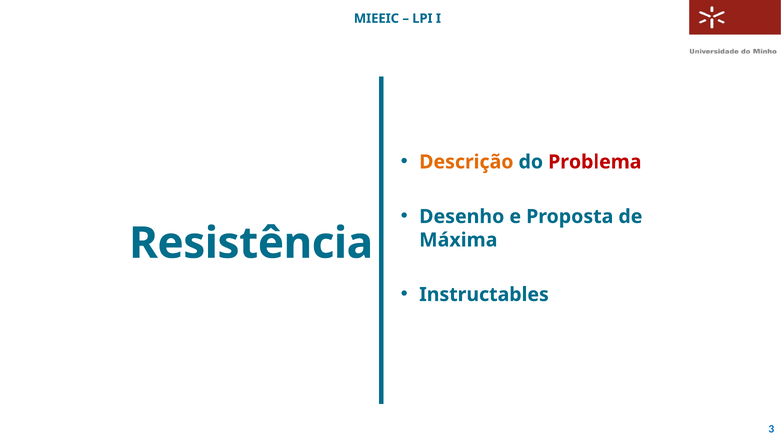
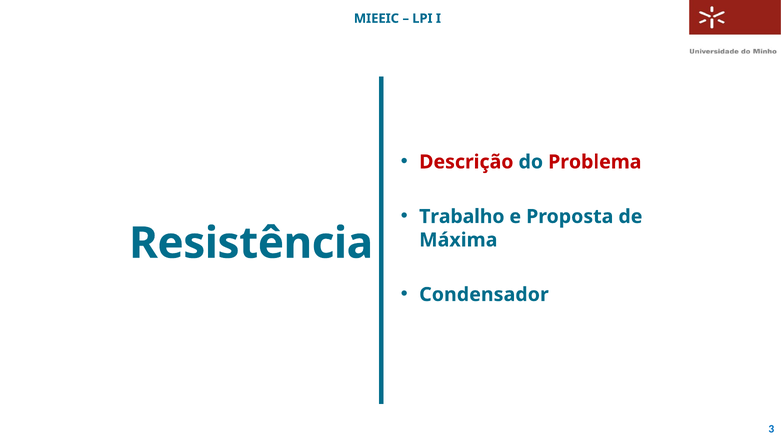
Descrição colour: orange -> red
Desenho: Desenho -> Trabalho
Instructables: Instructables -> Condensador
